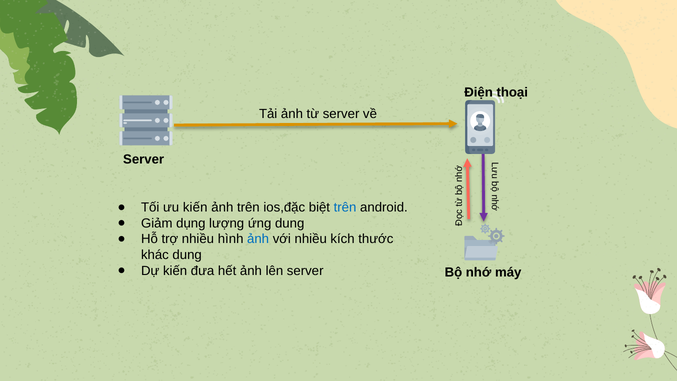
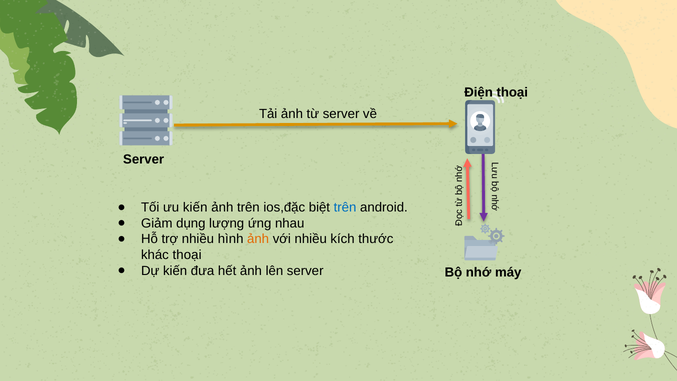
ứng dung: dung -> nhau
ảnh at (258, 239) colour: blue -> orange
khác dung: dung -> thoại
